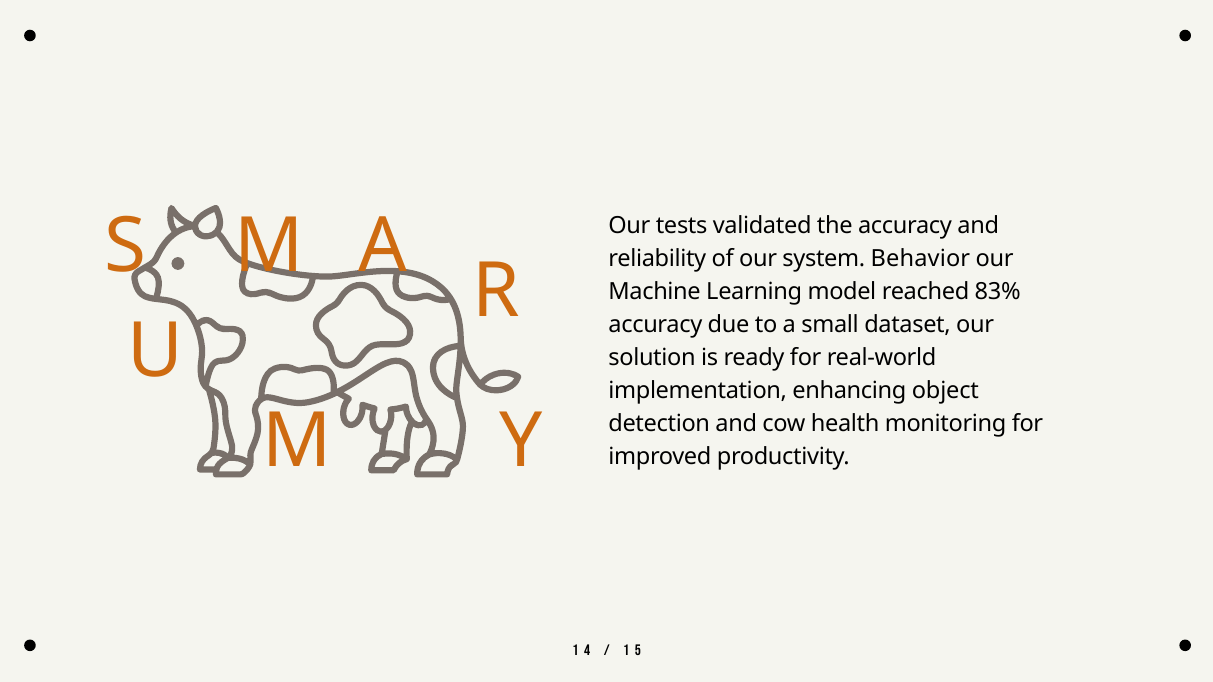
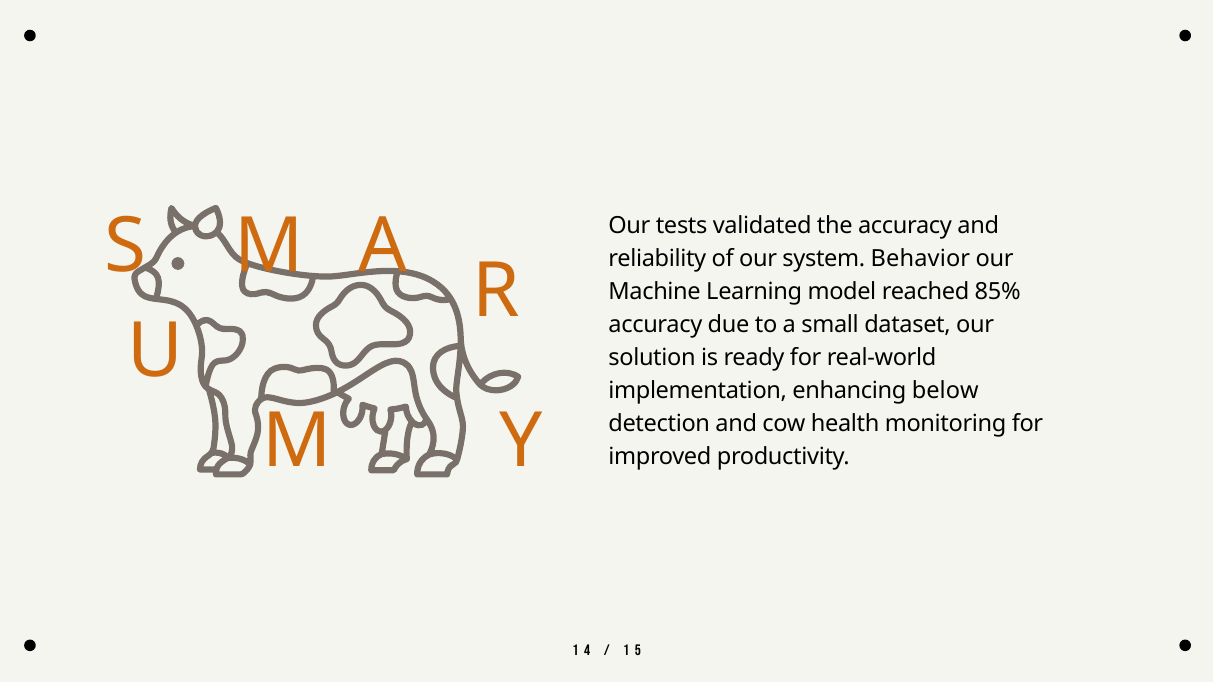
83%: 83% -> 85%
object: object -> below
